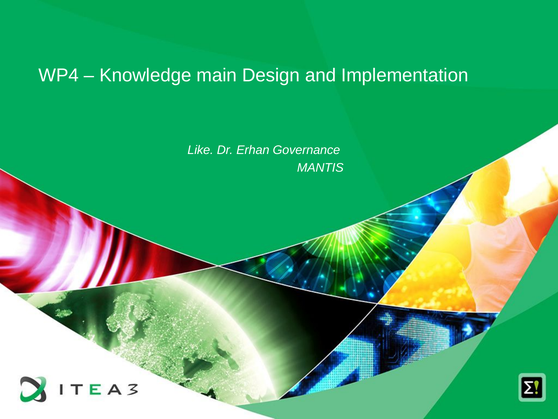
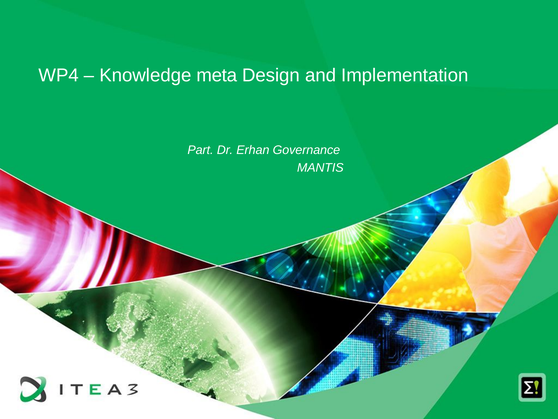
main: main -> meta
Like: Like -> Part
